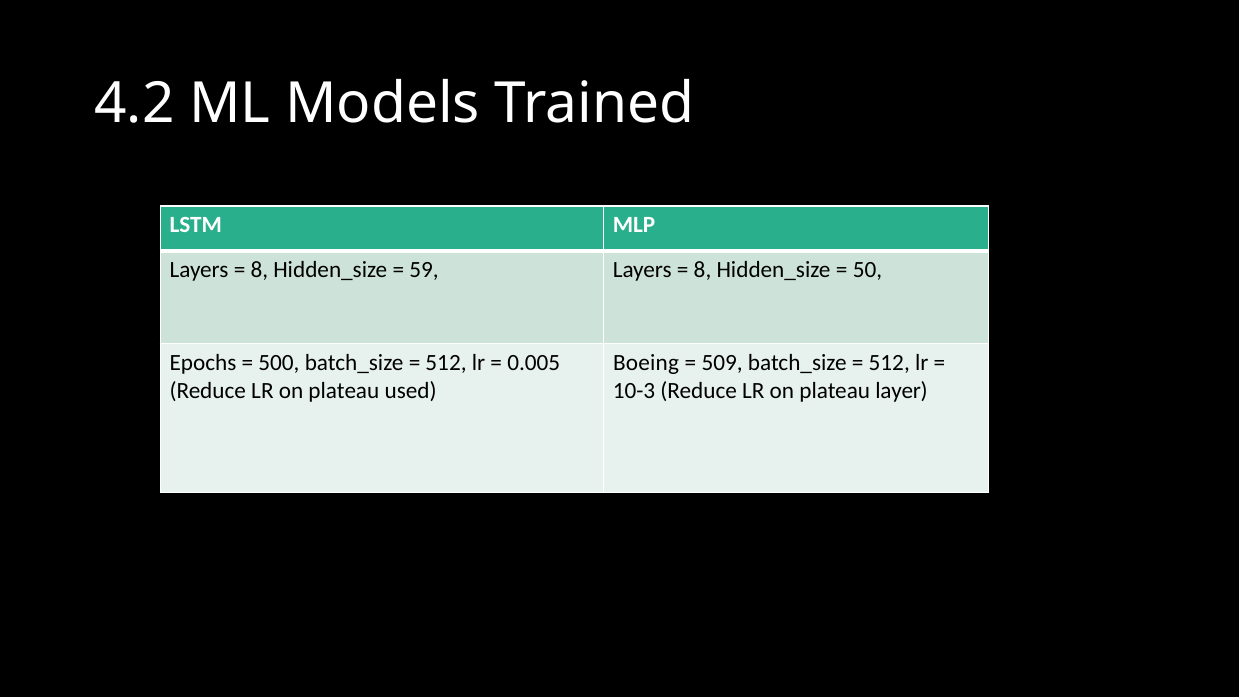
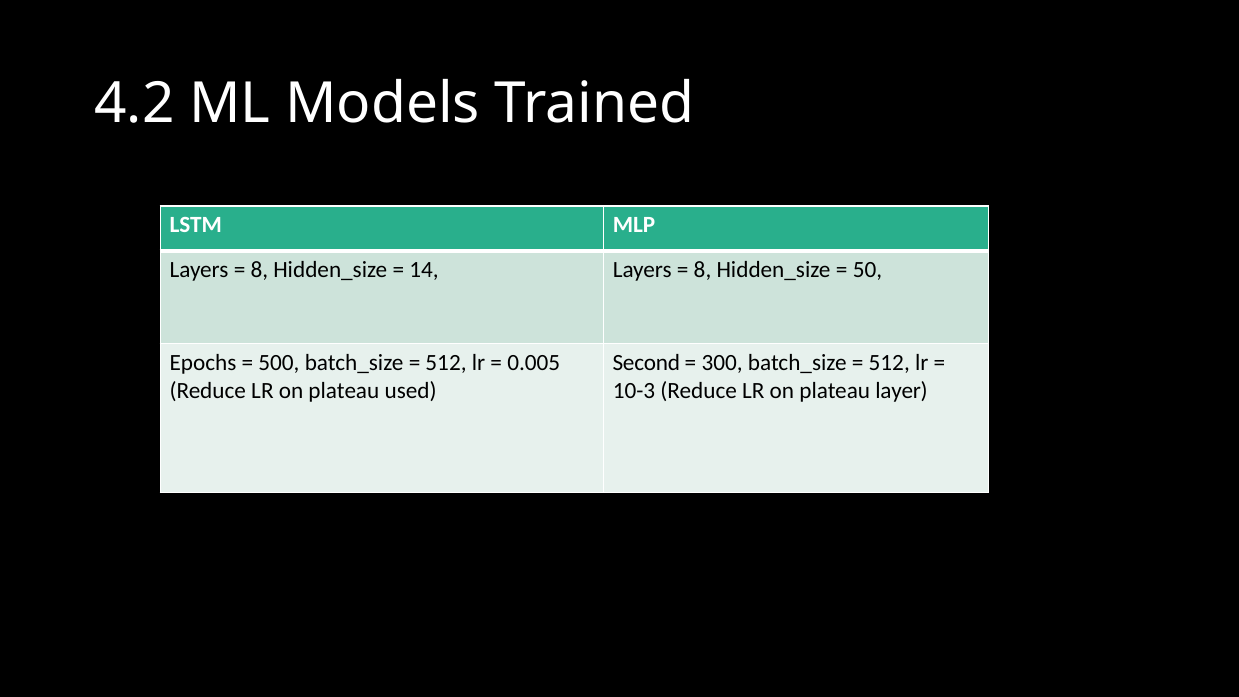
59: 59 -> 14
Boeing: Boeing -> Second
509: 509 -> 300
